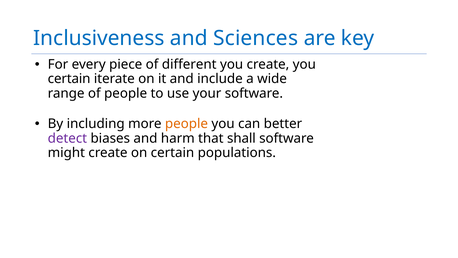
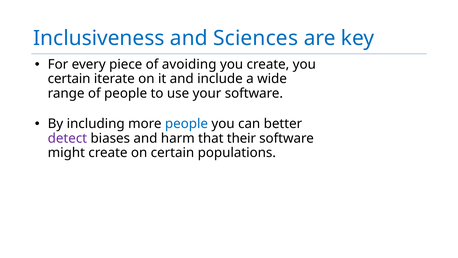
different: different -> avoiding
people at (186, 124) colour: orange -> blue
shall: shall -> their
